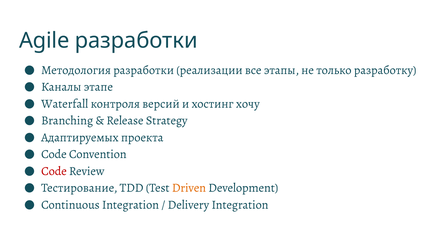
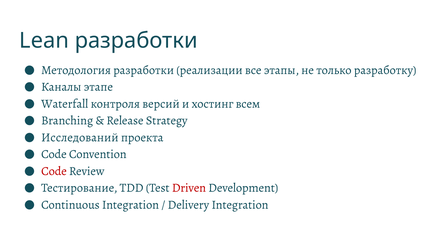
Agile: Agile -> Lean
хочу: хочу -> всем
Адаптируемых: Адаптируемых -> Исследований
Driven colour: orange -> red
